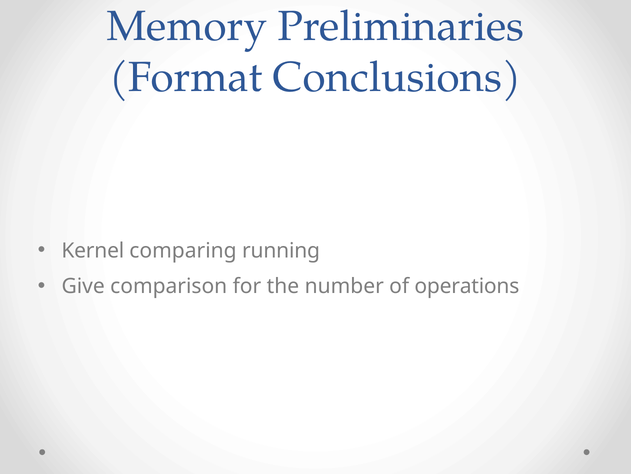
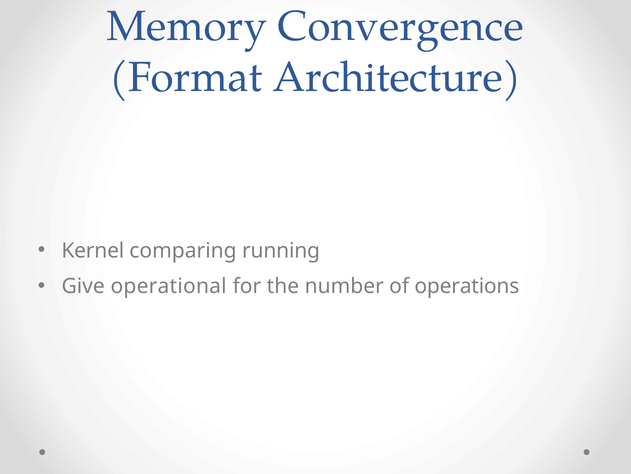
Preliminaries: Preliminaries -> Convergence
Conclusions: Conclusions -> Architecture
comparison: comparison -> operational
